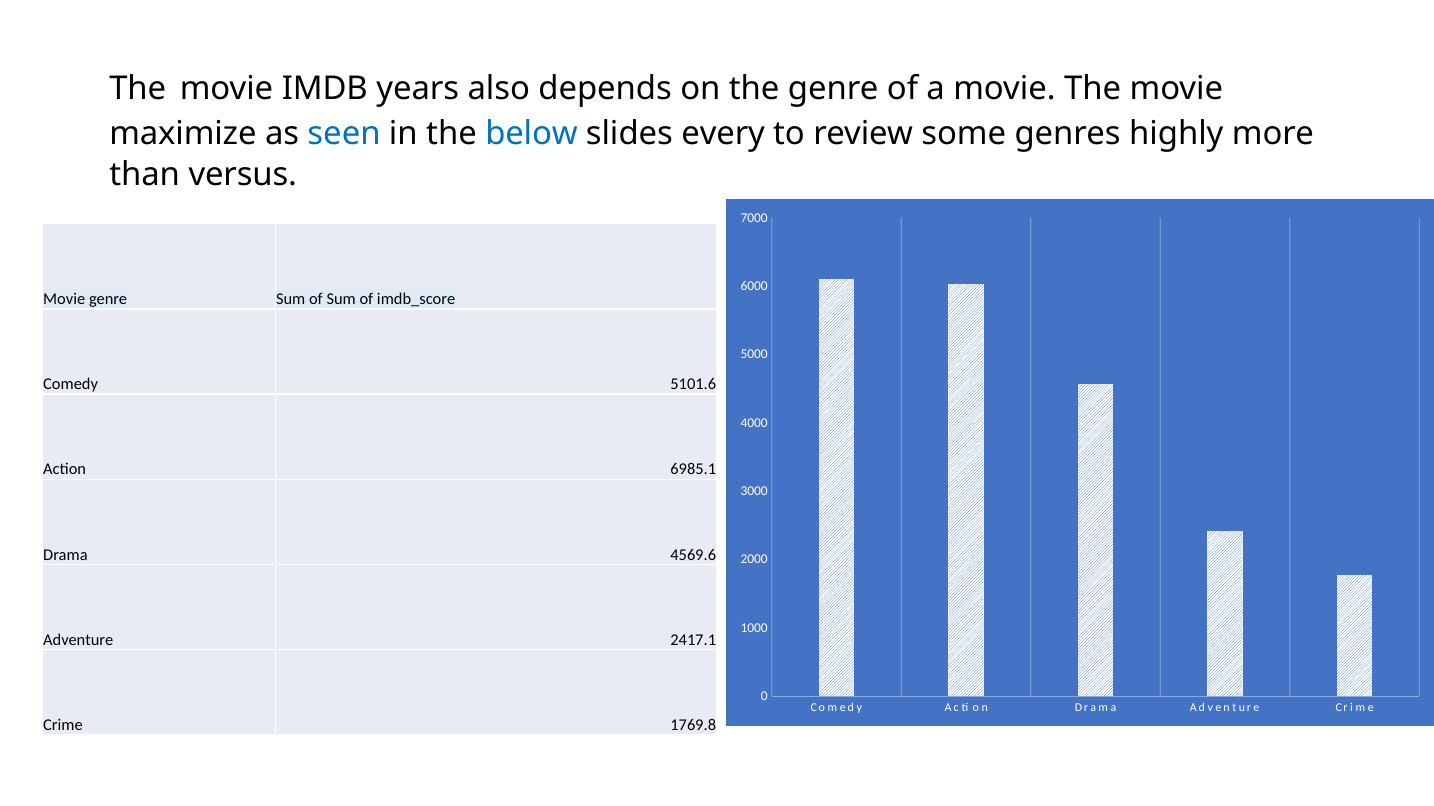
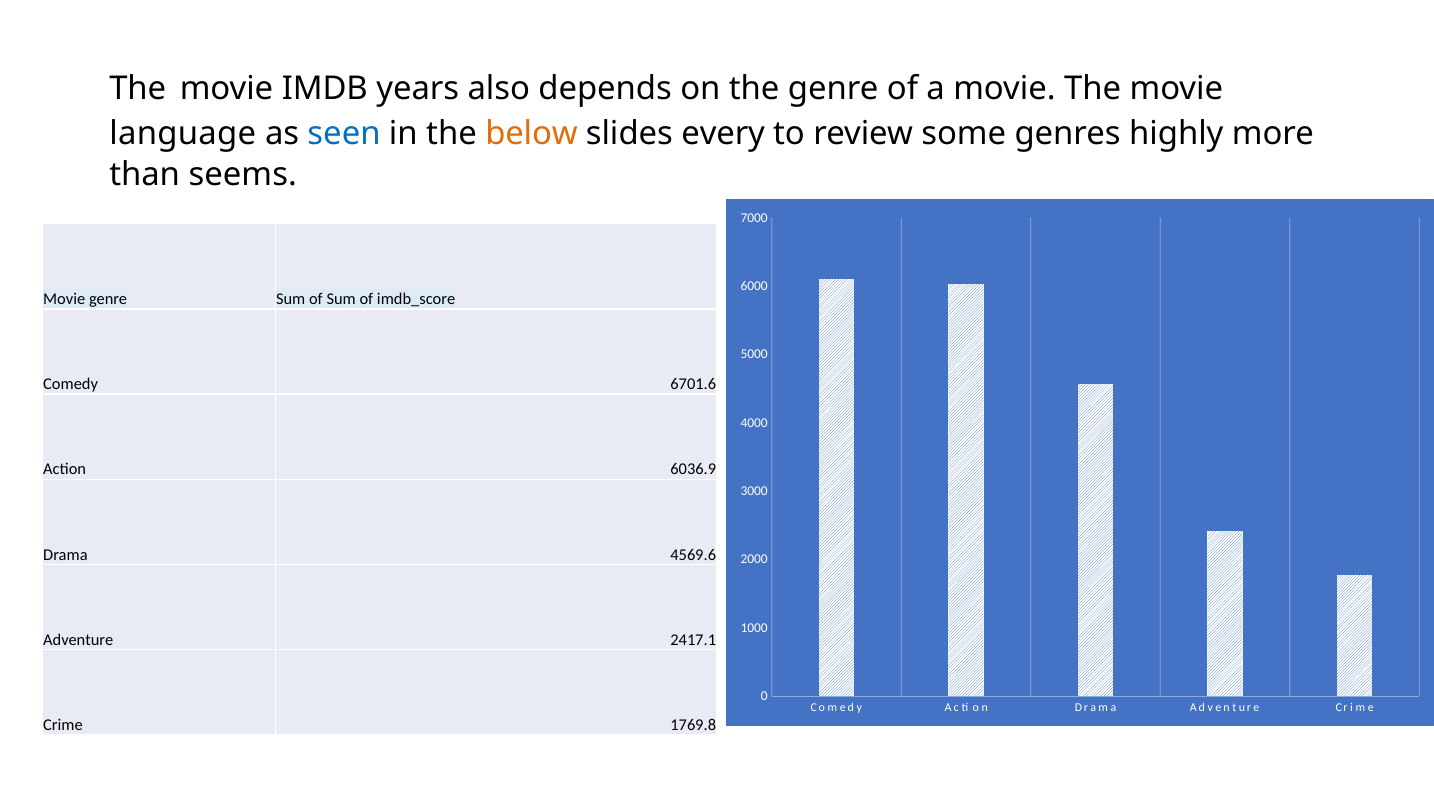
maximize: maximize -> language
below colour: blue -> orange
versus: versus -> seems
5101.6: 5101.6 -> 6701.6
6985.1: 6985.1 -> 6036.9
